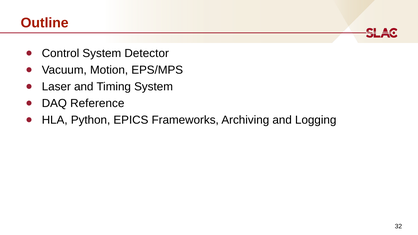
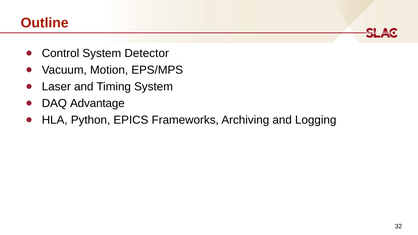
Reference: Reference -> Advantage
